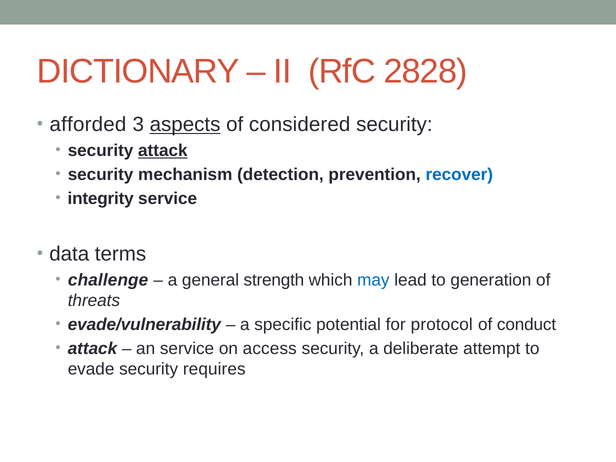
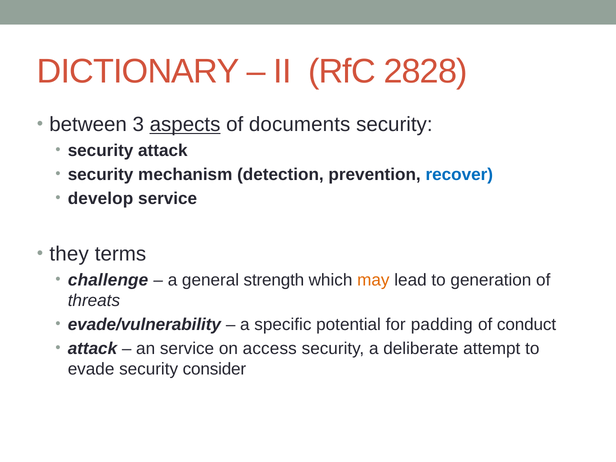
afforded: afforded -> between
considered: considered -> documents
attack at (163, 150) underline: present -> none
integrity: integrity -> develop
data: data -> they
may colour: blue -> orange
protocol: protocol -> padding
requires: requires -> consider
